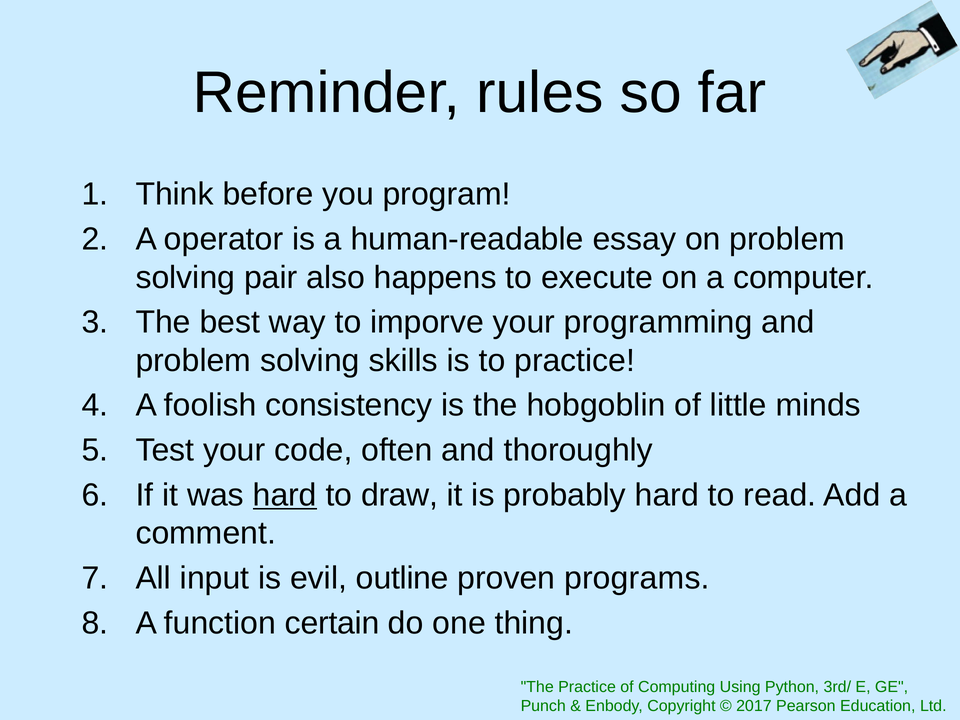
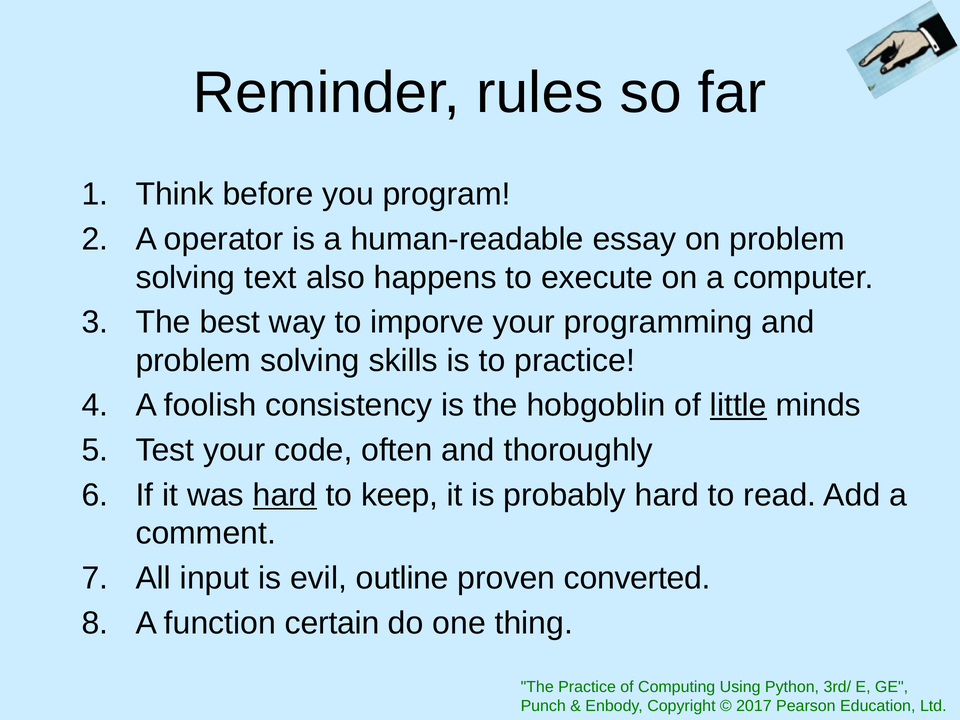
pair: pair -> text
little underline: none -> present
draw: draw -> keep
programs: programs -> converted
